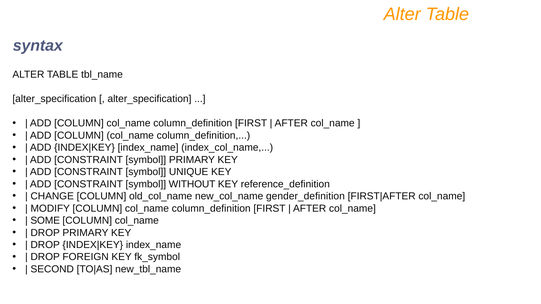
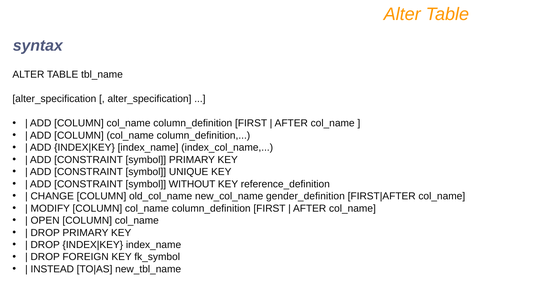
SOME: SOME -> OPEN
SECOND: SECOND -> INSTEAD
